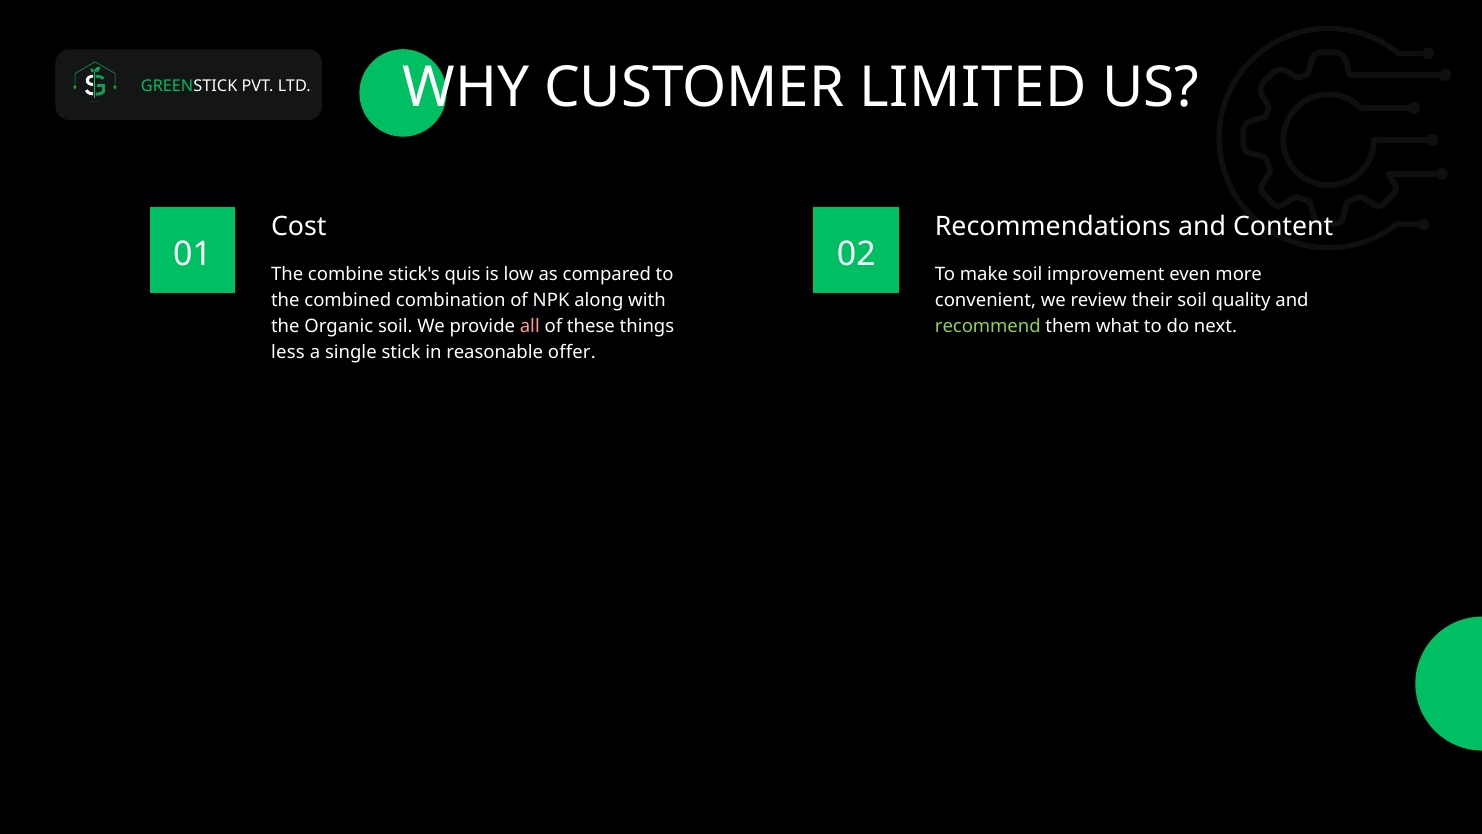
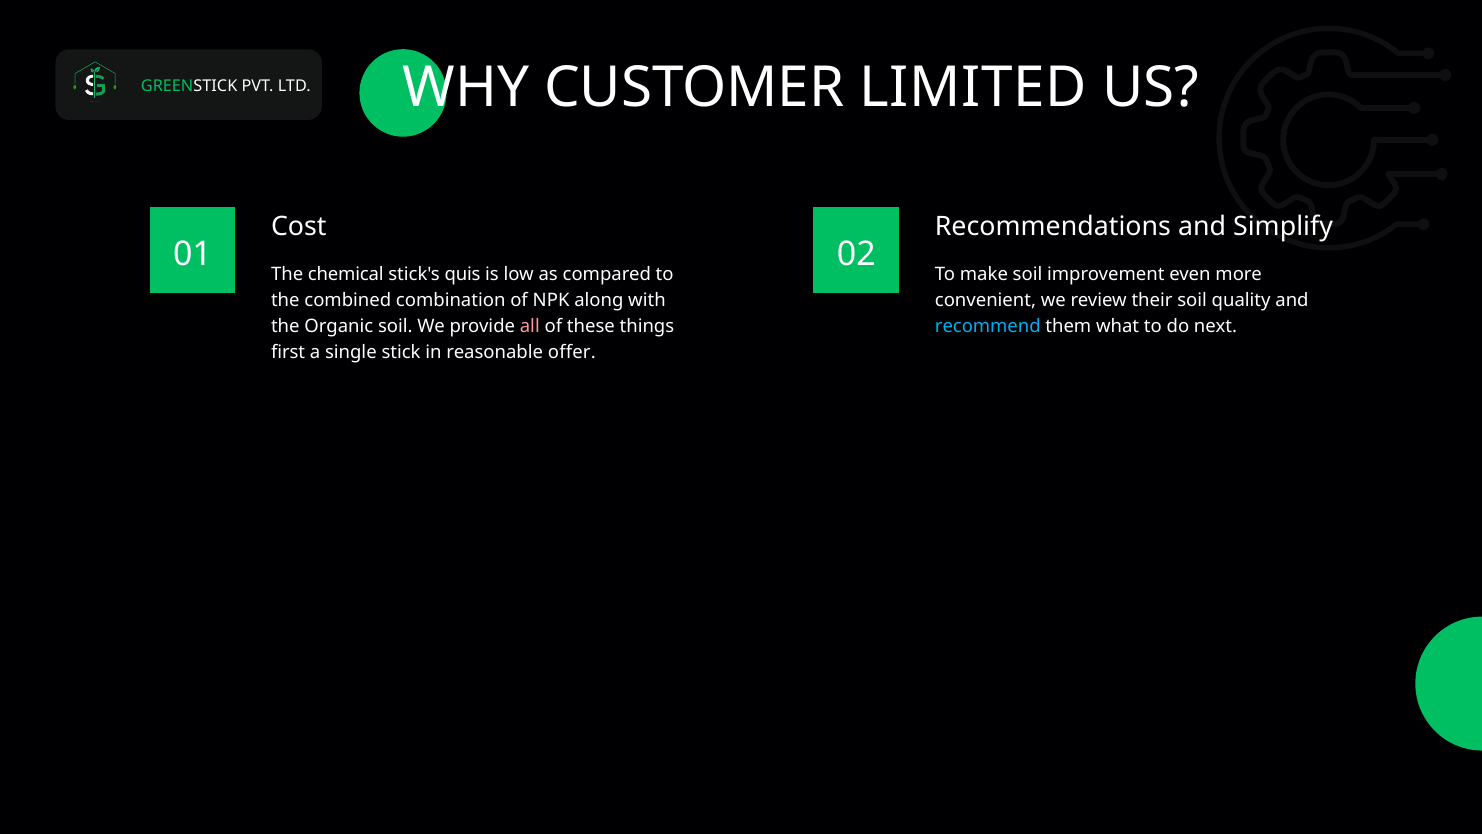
Content: Content -> Simplify
combine: combine -> chemical
recommend colour: light green -> light blue
less: less -> first
